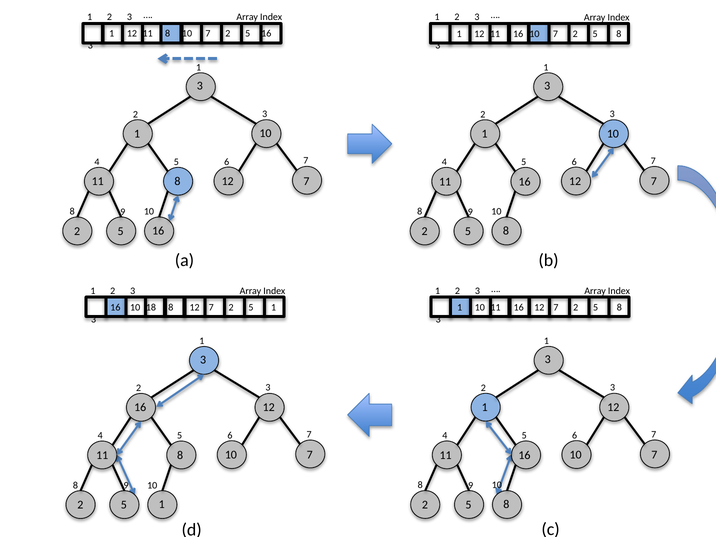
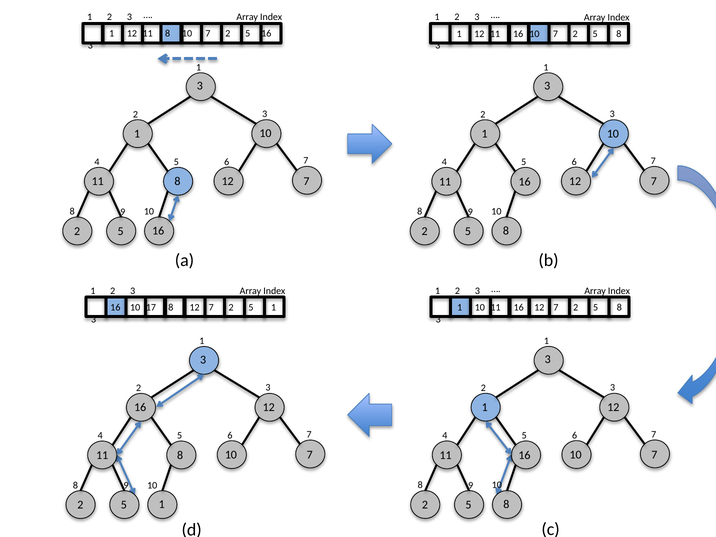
18: 18 -> 17
